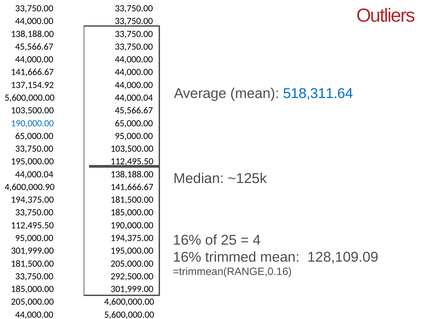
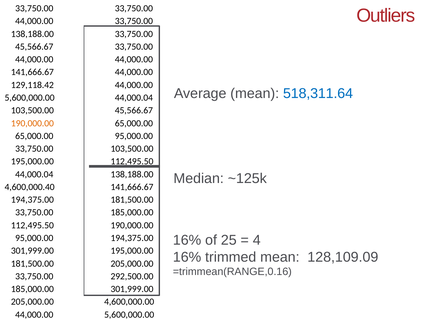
137,154.92: 137,154.92 -> 129,118.42
190,000.00 at (32, 123) colour: blue -> orange
4,600,000.90: 4,600,000.90 -> 4,600,000.40
